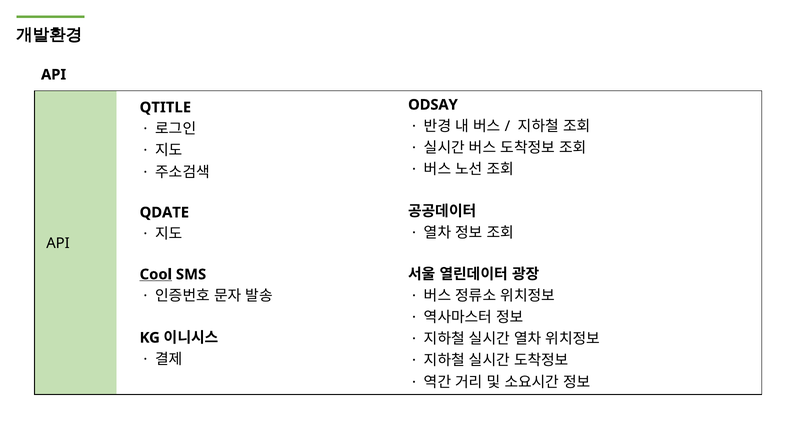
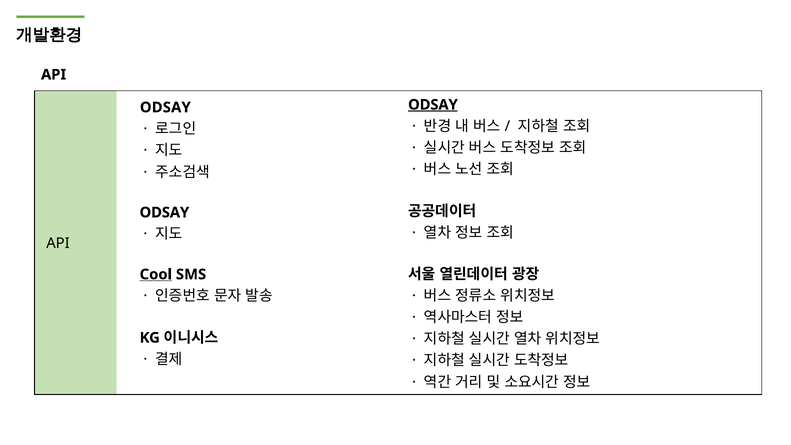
ODSAY at (433, 105) underline: none -> present
QTITLE at (165, 107): QTITLE -> ODSAY
QDATE at (164, 212): QDATE -> ODSAY
